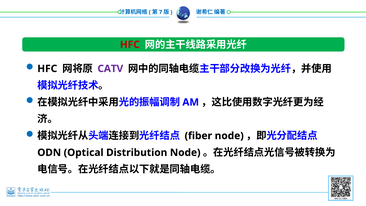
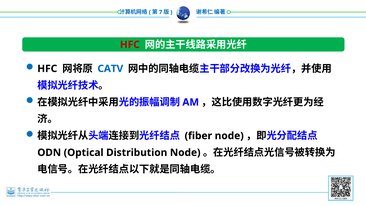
CATV colour: purple -> blue
